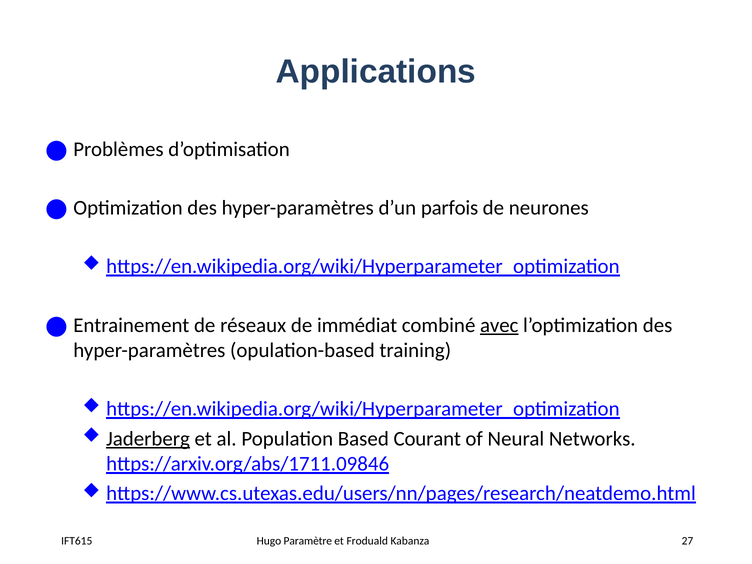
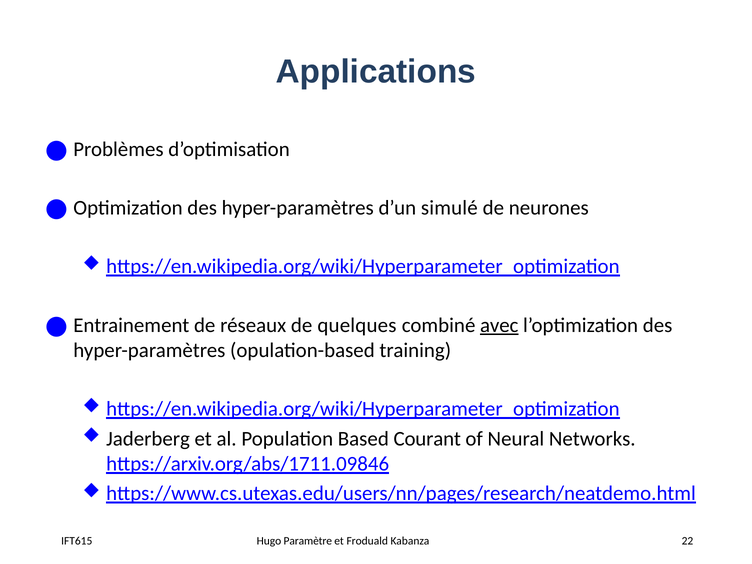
parfois: parfois -> simulé
immédiat: immédiat -> quelques
Jaderberg underline: present -> none
27: 27 -> 22
